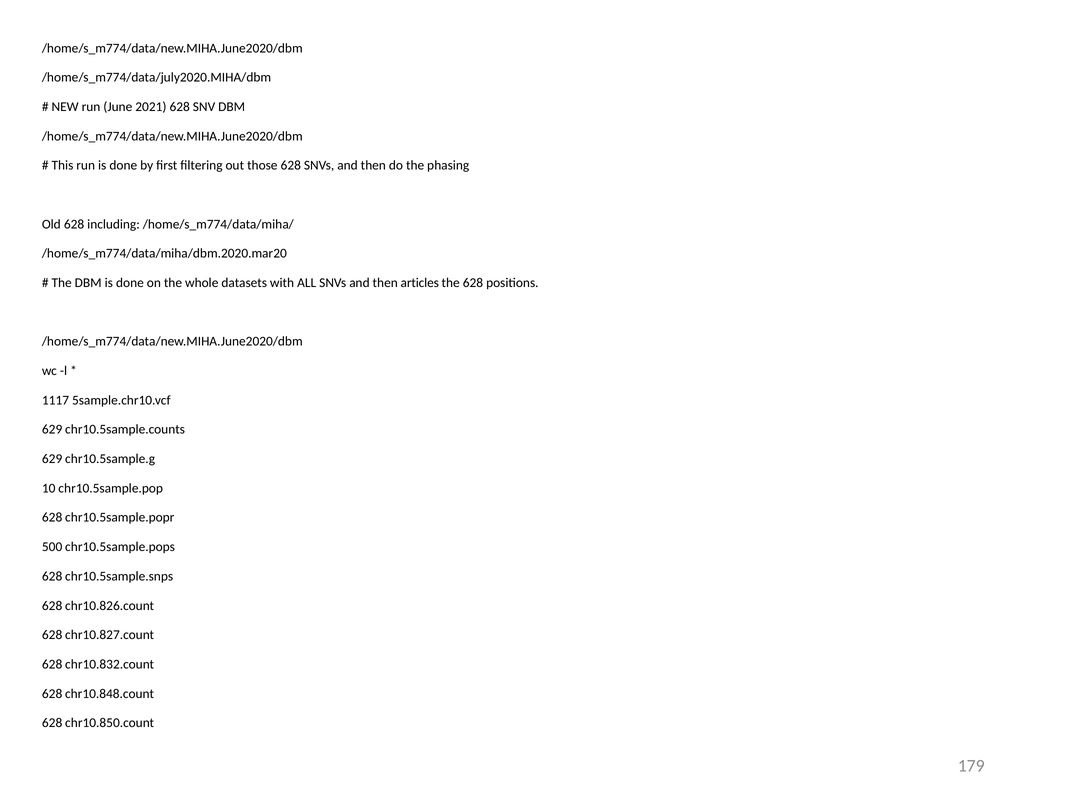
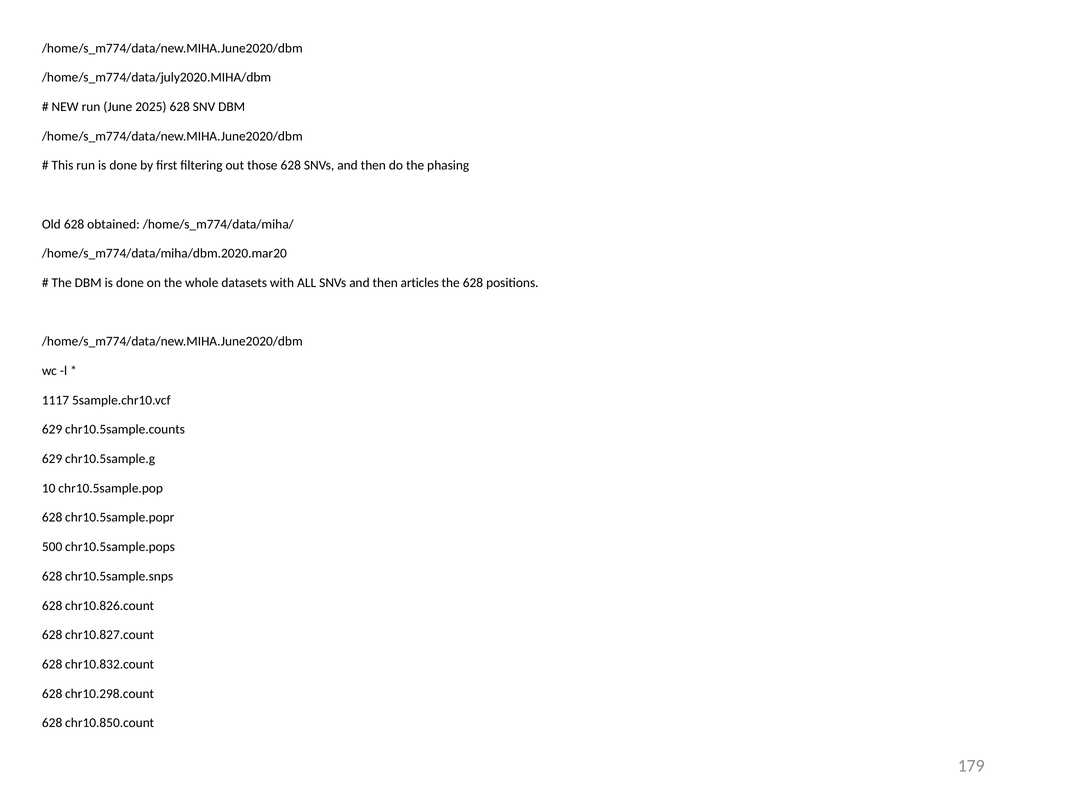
2021: 2021 -> 2025
including: including -> obtained
chr10.848.count: chr10.848.count -> chr10.298.count
